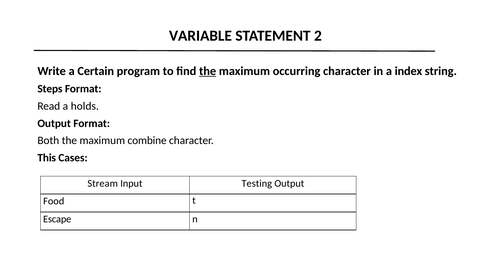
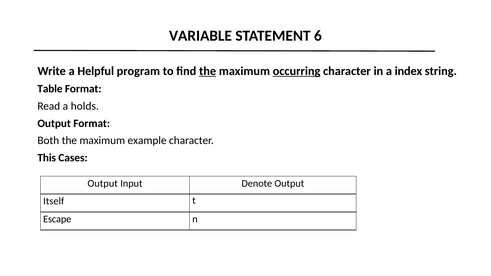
2: 2 -> 6
Certain: Certain -> Helpful
occurring underline: none -> present
Steps: Steps -> Table
combine: combine -> example
Stream at (103, 183): Stream -> Output
Testing: Testing -> Denote
Food: Food -> Itself
